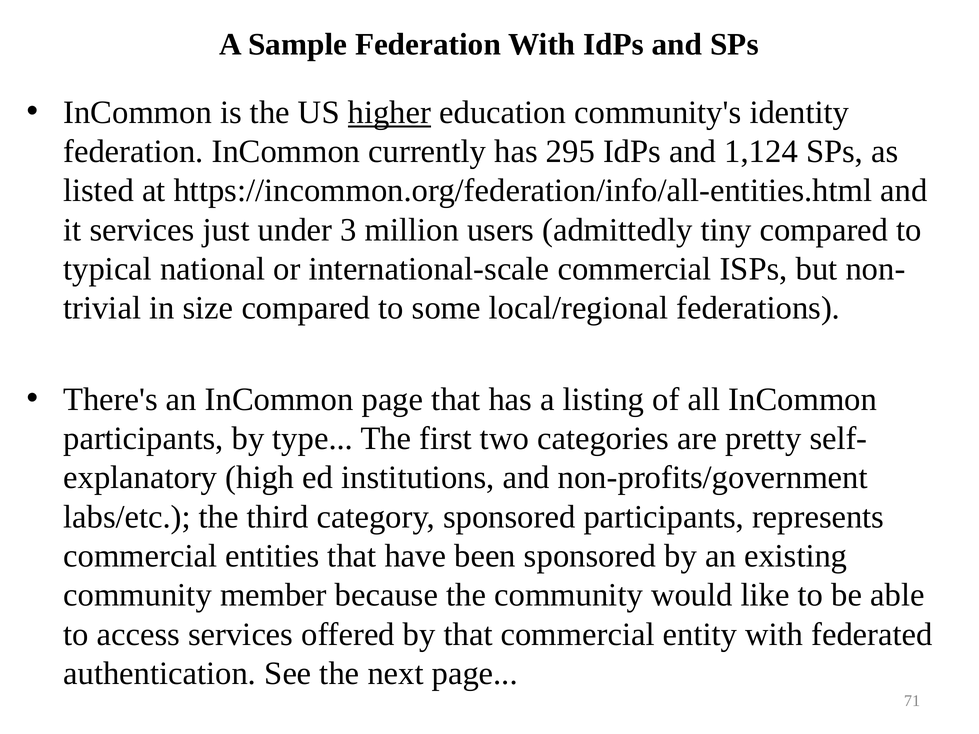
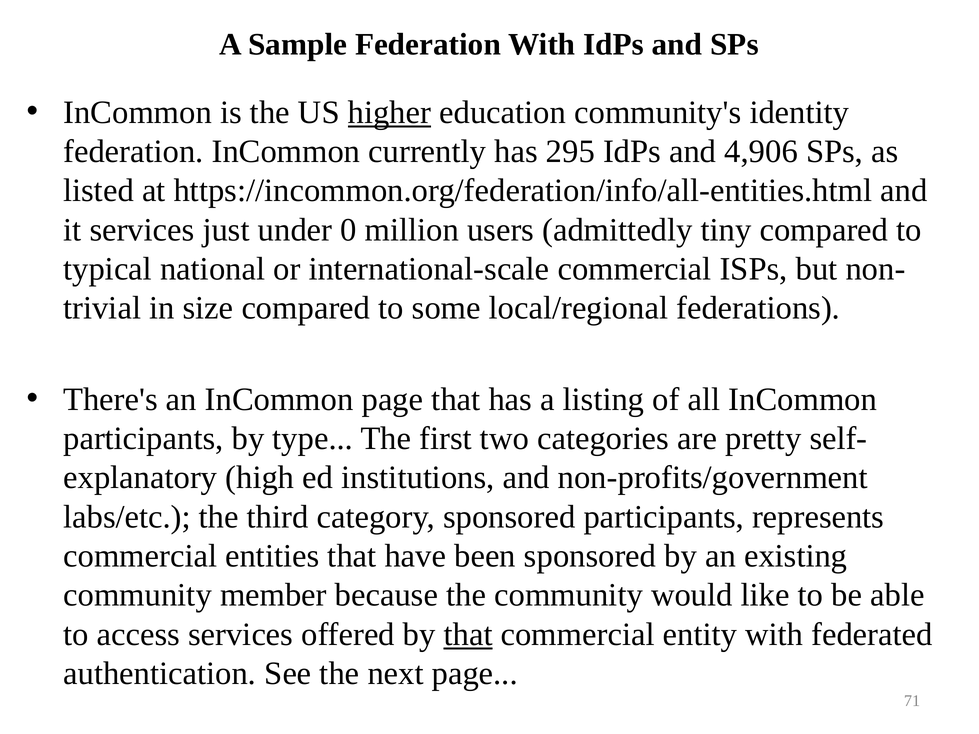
1,124: 1,124 -> 4,906
3: 3 -> 0
that at (468, 634) underline: none -> present
